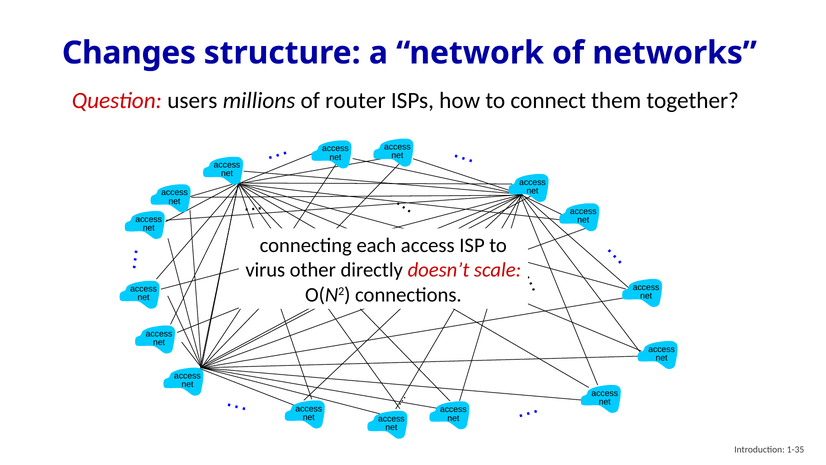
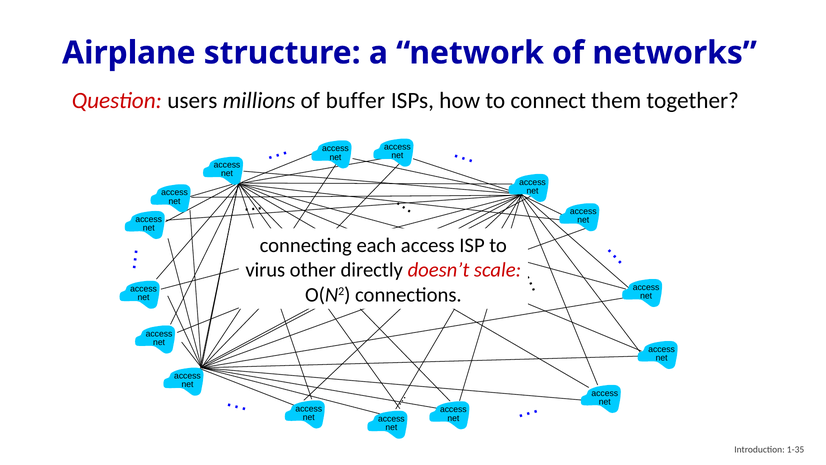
Changes: Changes -> Airplane
router: router -> buffer
